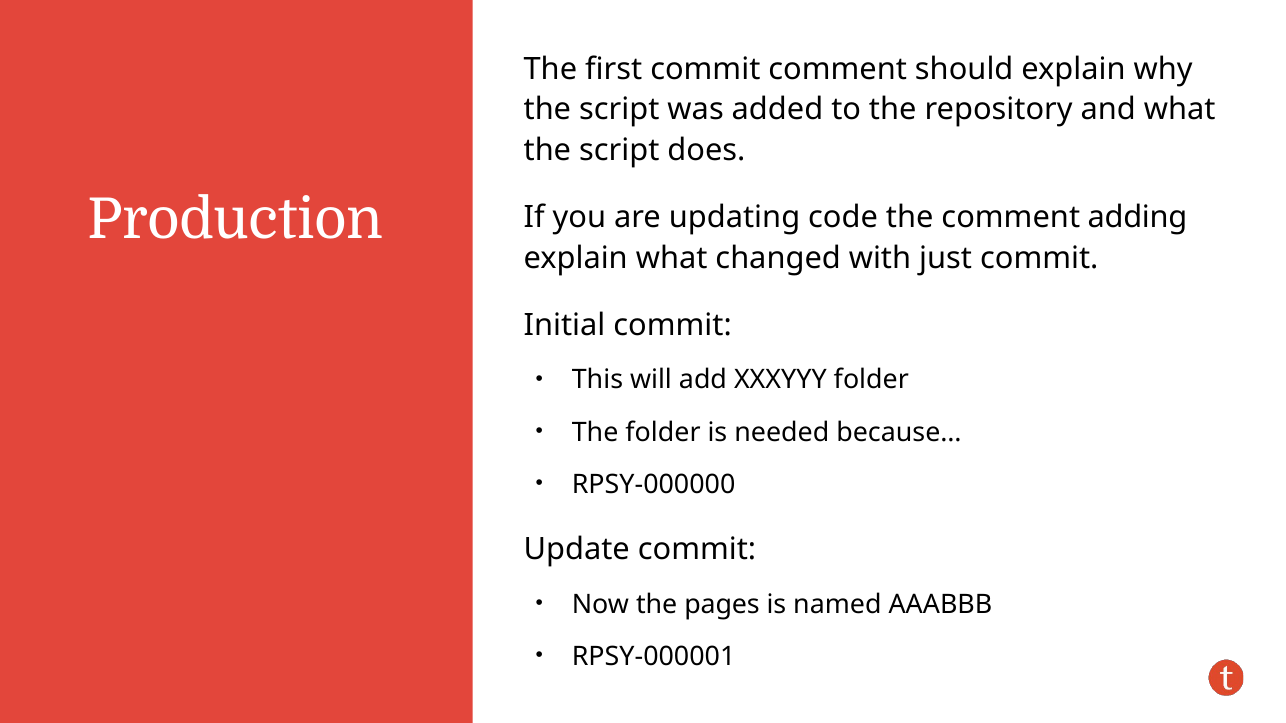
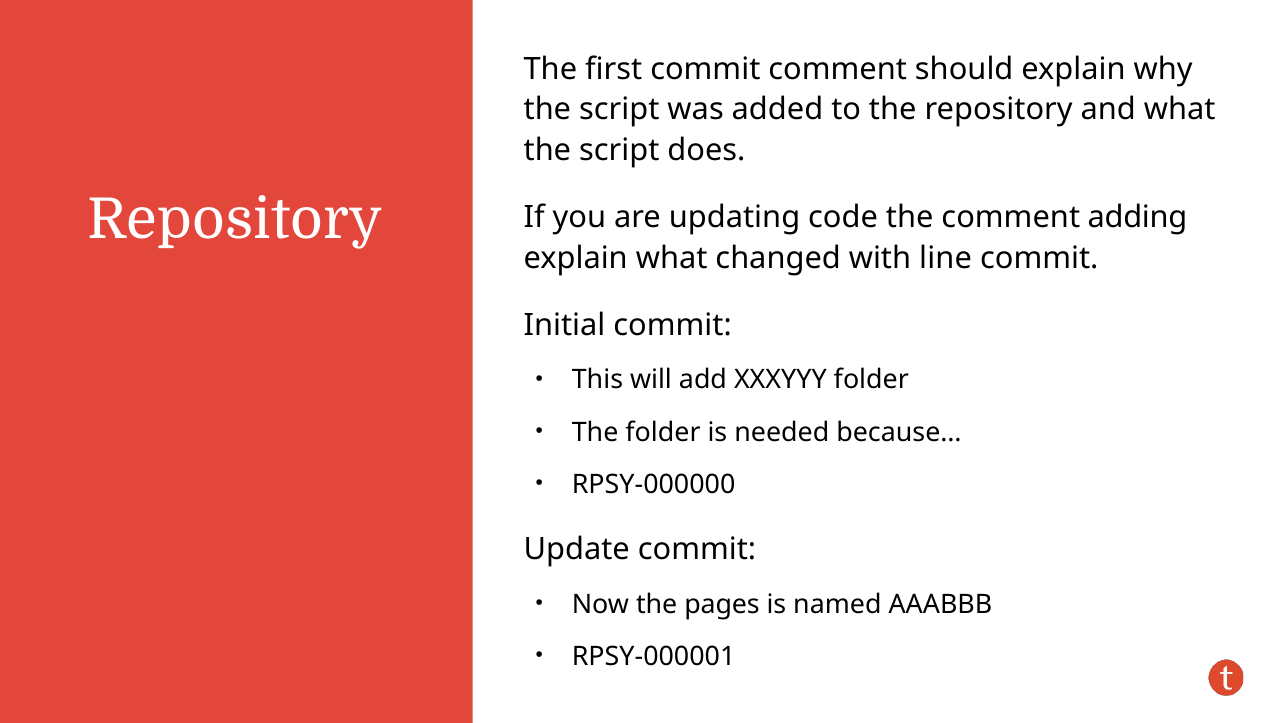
Production at (235, 220): Production -> Repository
just: just -> line
